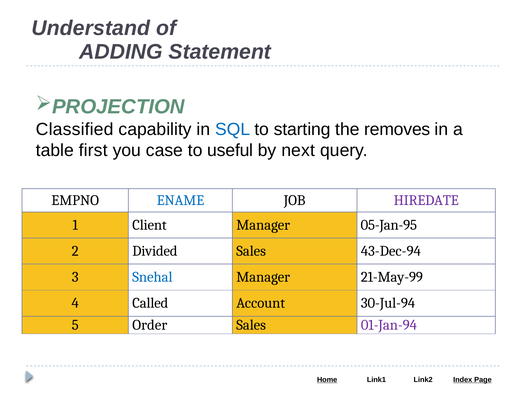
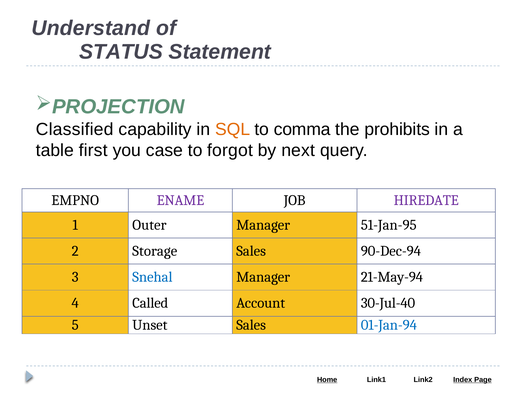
ADDING: ADDING -> STATUS
SQL colour: blue -> orange
starting: starting -> comma
removes: removes -> prohibits
useful: useful -> forgot
ENAME colour: blue -> purple
Client: Client -> Outer
05-Jan-95: 05-Jan-95 -> 51-Jan-95
Divided: Divided -> Storage
43-Dec-94: 43-Dec-94 -> 90-Dec-94
21-May-99: 21-May-99 -> 21-May-94
30-Jul-94: 30-Jul-94 -> 30-Jul-40
Order: Order -> Unset
01-Jan-94 colour: purple -> blue
